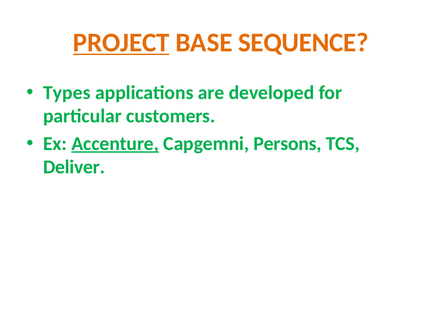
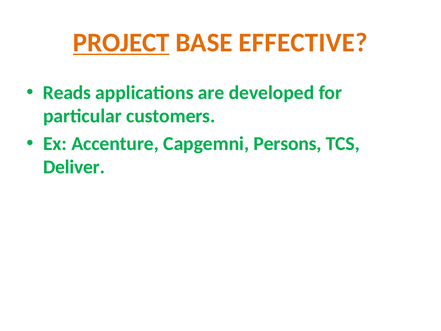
SEQUENCE: SEQUENCE -> EFFECTIVE
Types: Types -> Reads
Accenture underline: present -> none
